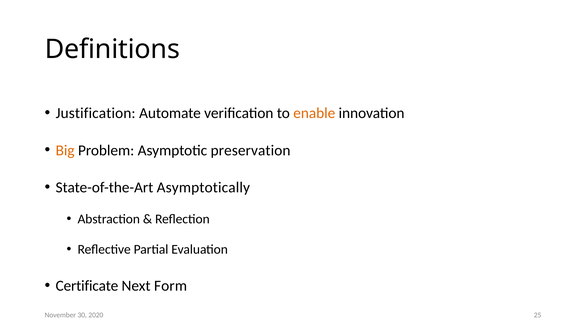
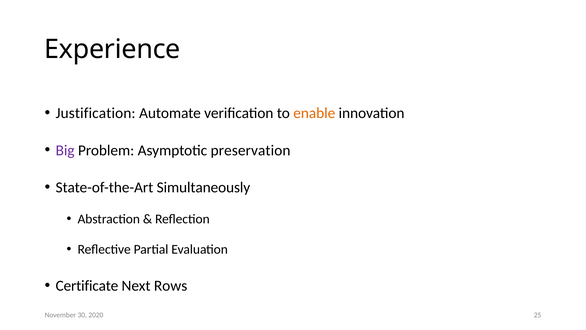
Definitions: Definitions -> Experience
Big colour: orange -> purple
Asymptotically: Asymptotically -> Simultaneously
Form: Form -> Rows
